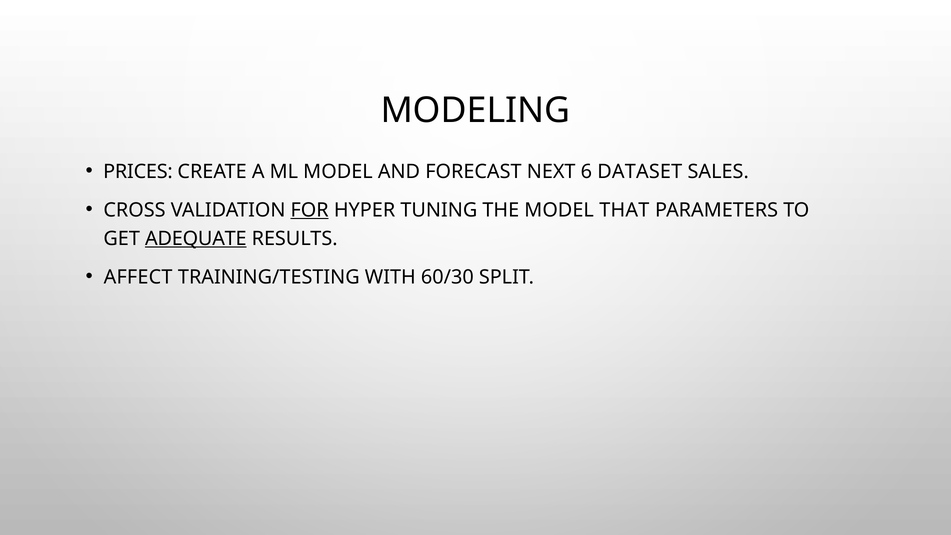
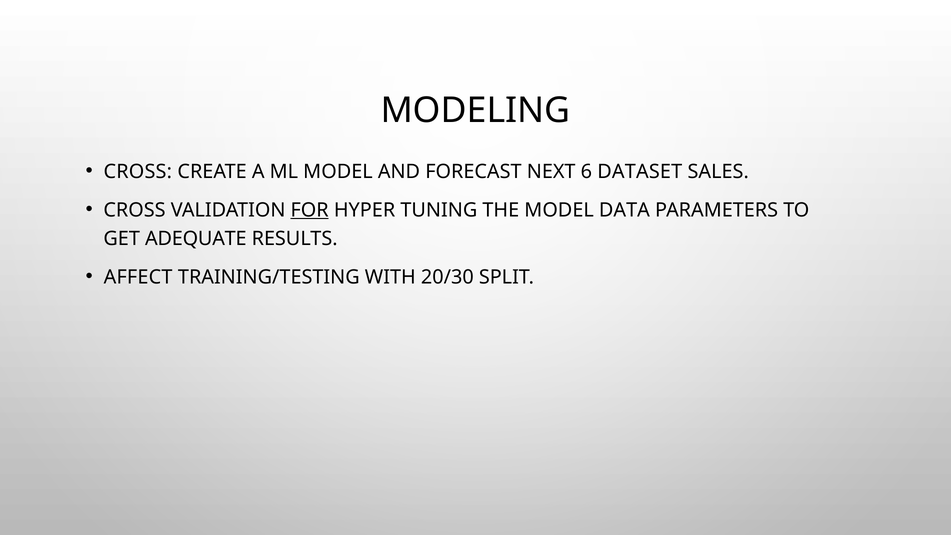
PRICES at (138, 172): PRICES -> CROSS
THAT: THAT -> DATA
ADEQUATE underline: present -> none
60/30: 60/30 -> 20/30
